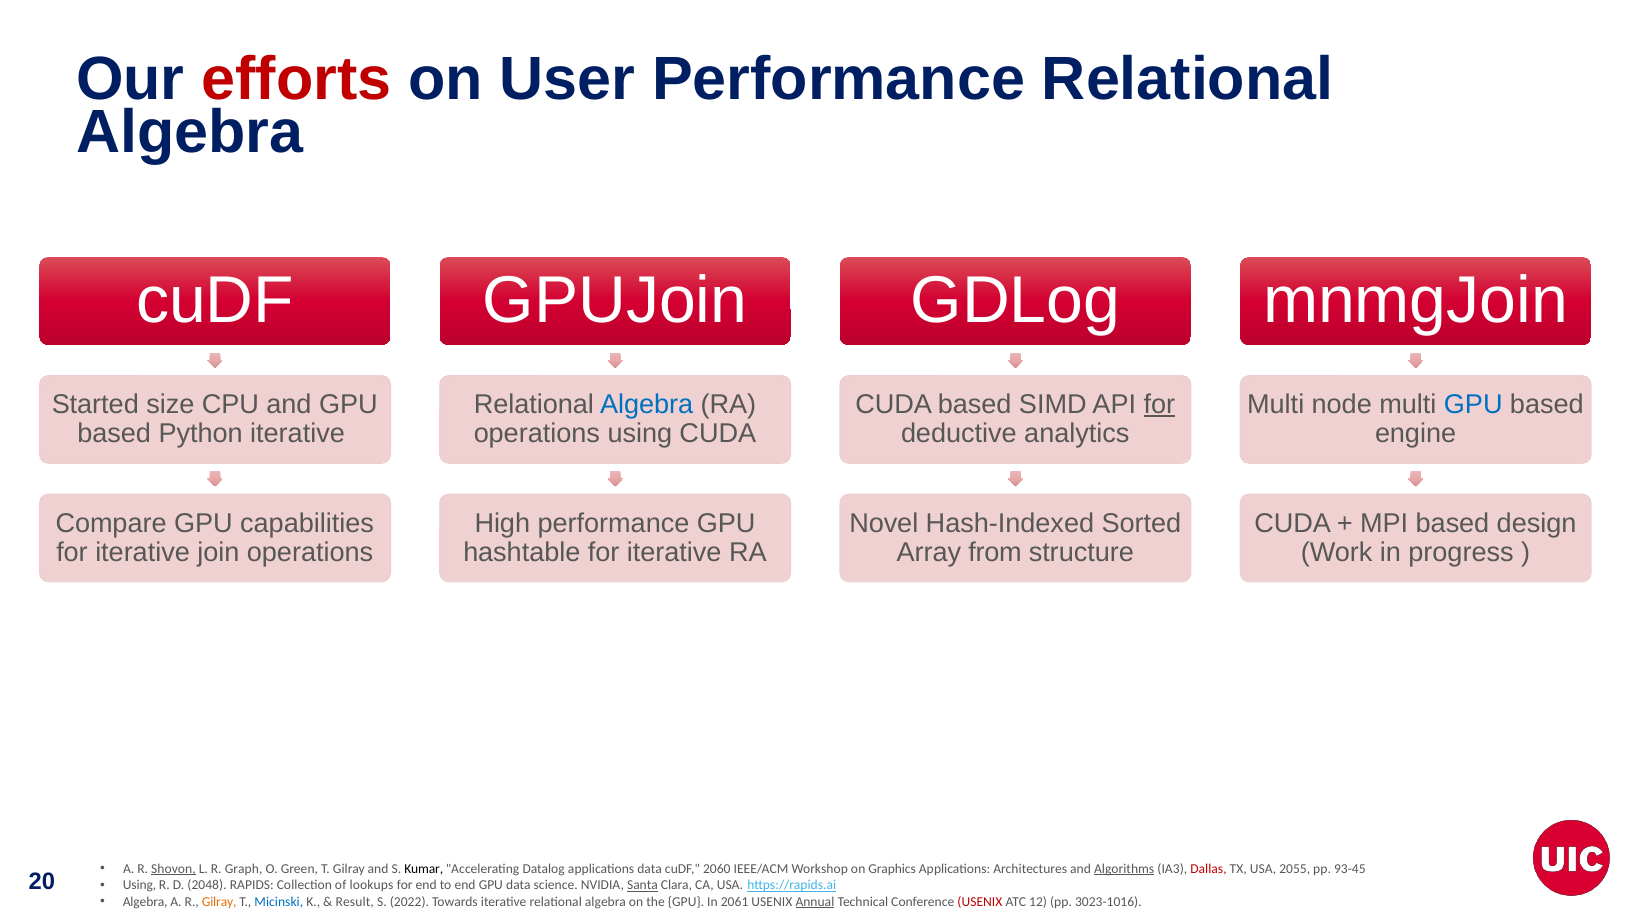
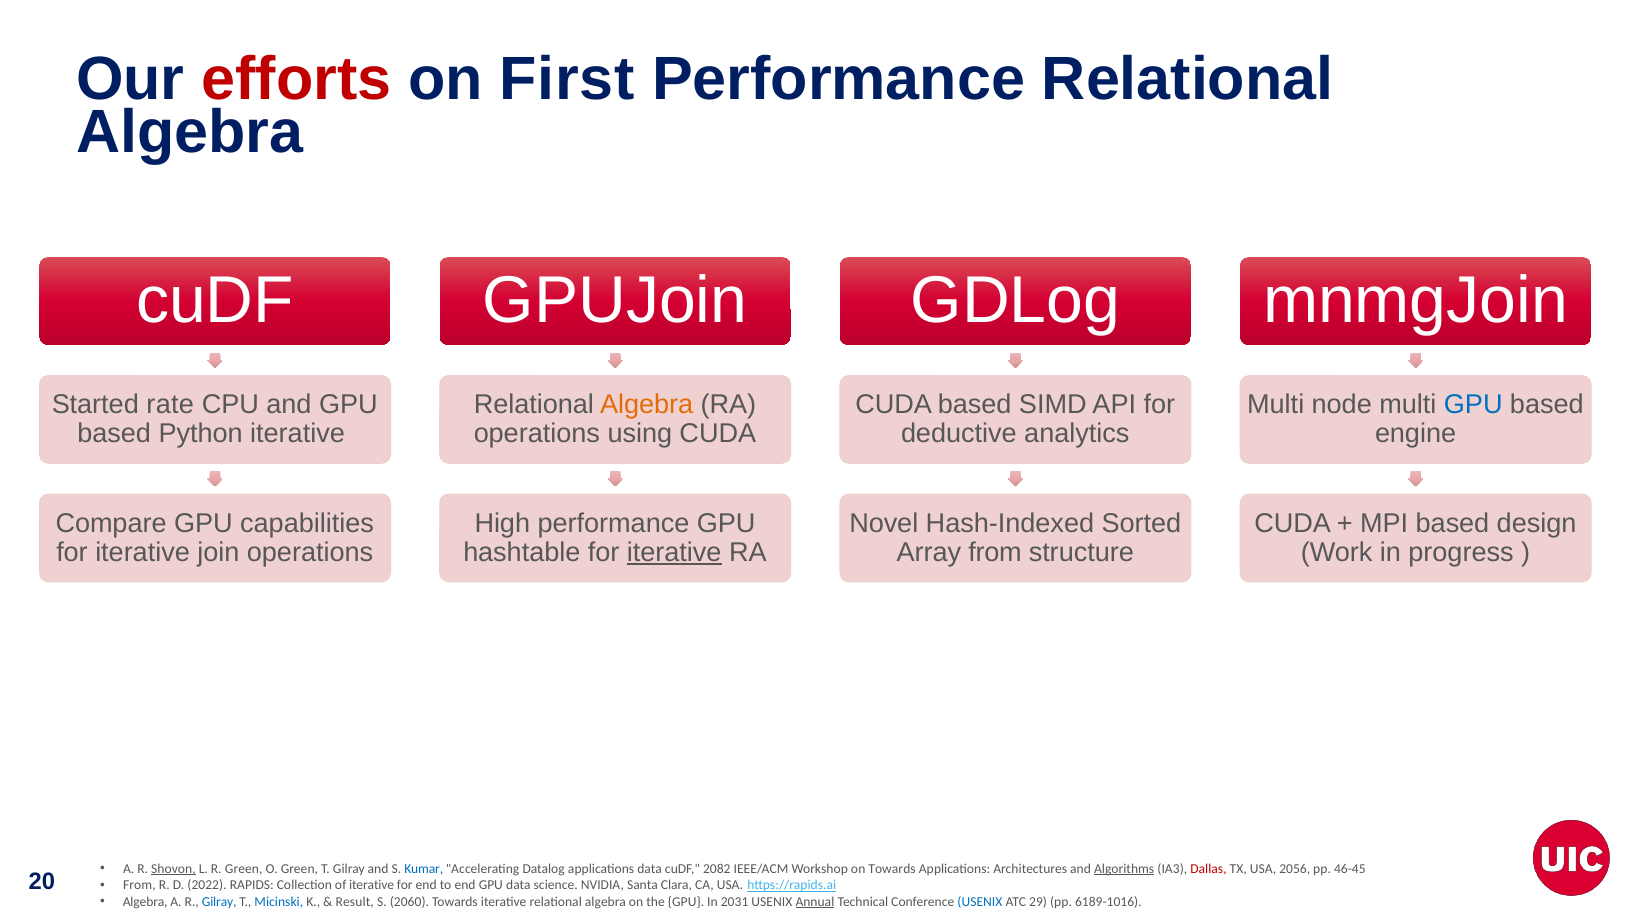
User: User -> First
size: size -> rate
Algebra at (647, 404) colour: blue -> orange
for at (1159, 404) underline: present -> none
iterative at (674, 552) underline: none -> present
R Graph: Graph -> Green
Kumar colour: black -> blue
2060: 2060 -> 2082
on Graphics: Graphics -> Towards
2055: 2055 -> 2056
93-45: 93-45 -> 46-45
Using at (140, 885): Using -> From
2048: 2048 -> 2022
of lookups: lookups -> iterative
Santa underline: present -> none
Gilray at (219, 902) colour: orange -> blue
2022: 2022 -> 2060
2061: 2061 -> 2031
USENIX at (980, 902) colour: red -> blue
12: 12 -> 29
3023-1016: 3023-1016 -> 6189-1016
